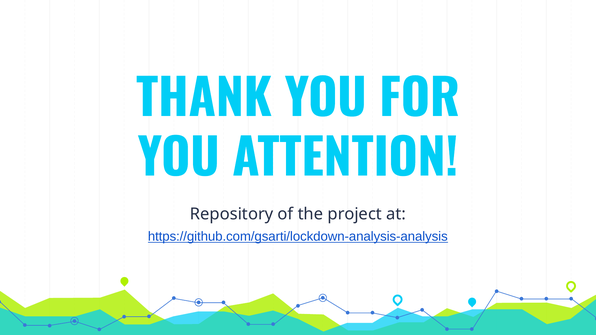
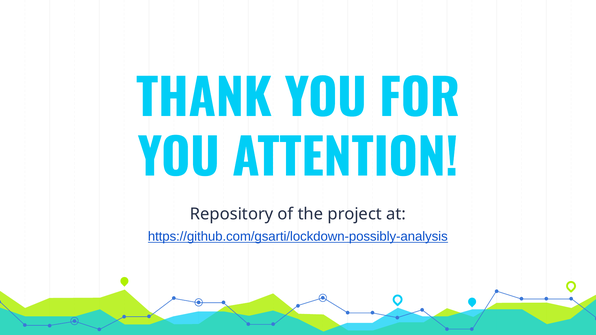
https://github.com/gsarti/lockdown-analysis-analysis: https://github.com/gsarti/lockdown-analysis-analysis -> https://github.com/gsarti/lockdown-possibly-analysis
